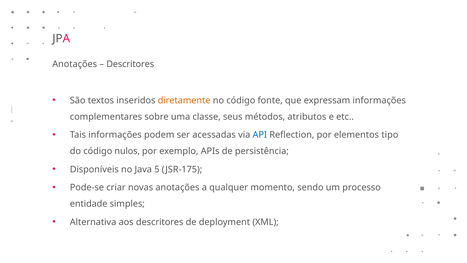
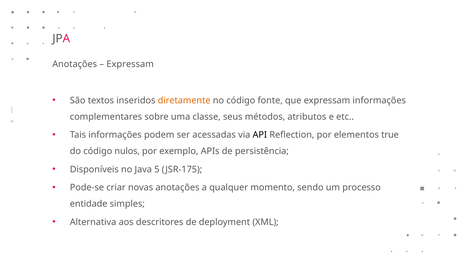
Descritores at (130, 64): Descritores -> Expressam
API colour: blue -> black
tipo: tipo -> true
